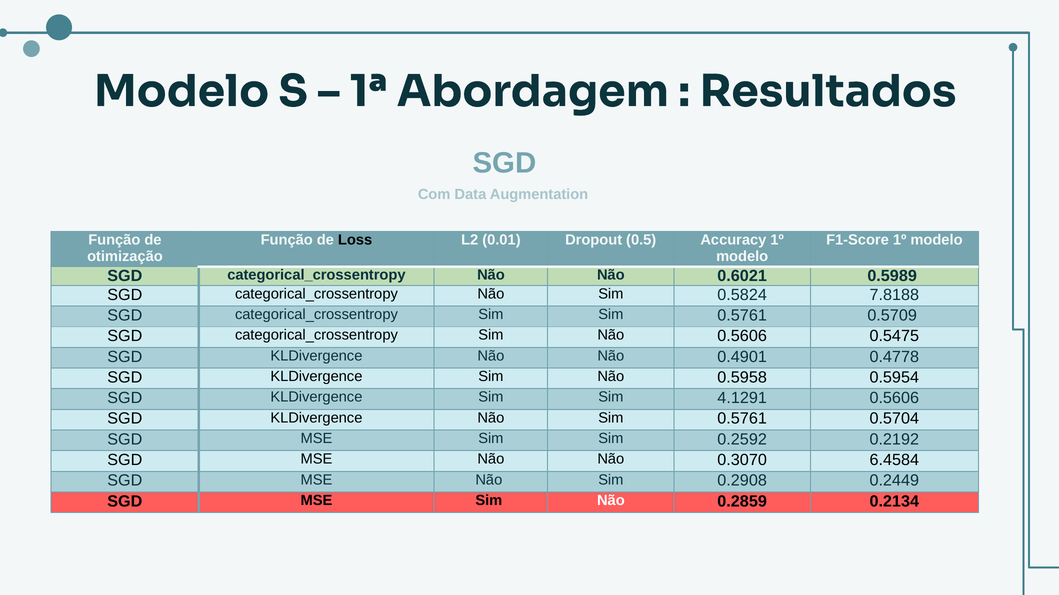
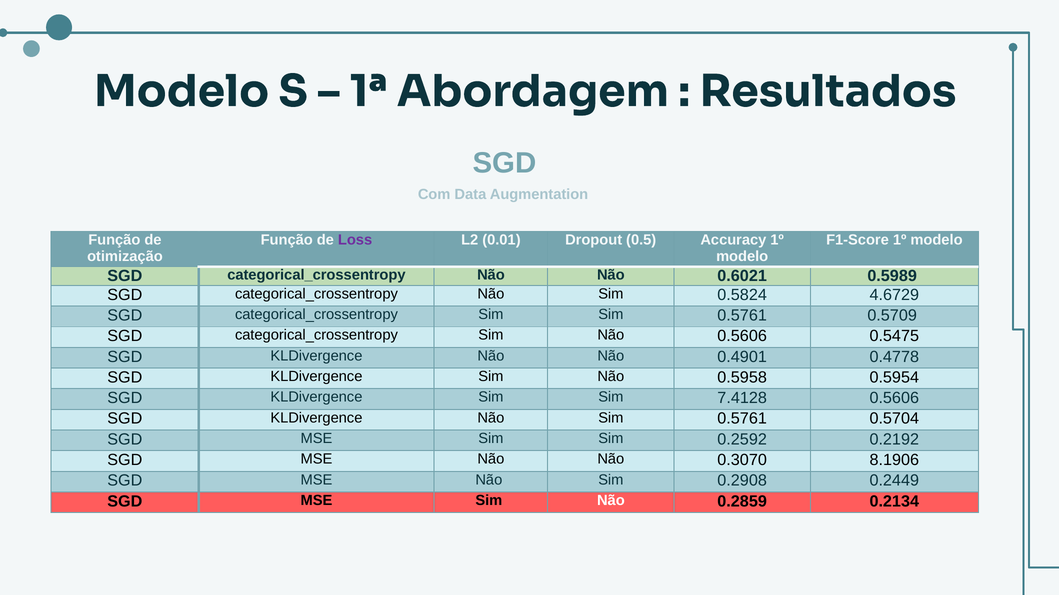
Loss colour: black -> purple
7.8188: 7.8188 -> 4.6729
4.1291: 4.1291 -> 7.4128
6.4584: 6.4584 -> 8.1906
